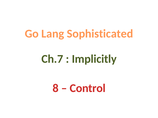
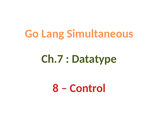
Sophisticated: Sophisticated -> Simultaneous
Implicitly: Implicitly -> Datatype
